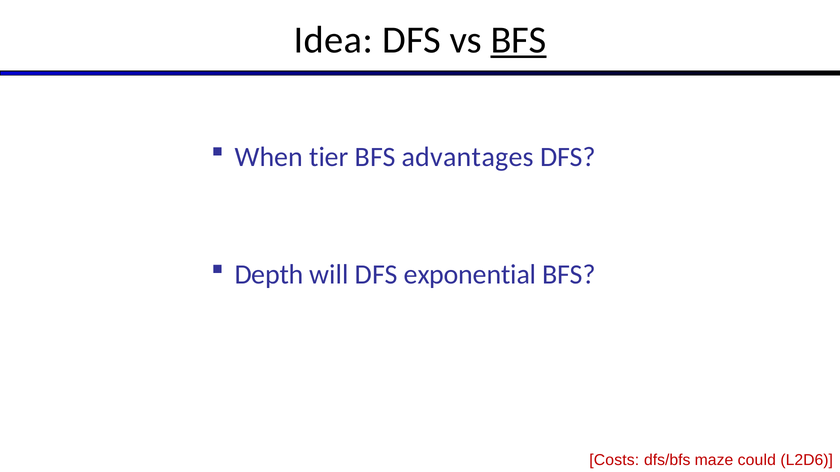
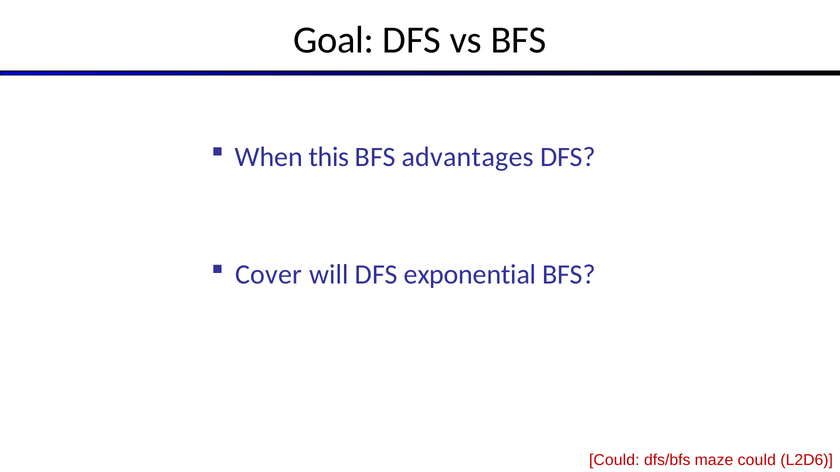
Idea: Idea -> Goal
BFS at (519, 40) underline: present -> none
tier: tier -> this
Depth: Depth -> Cover
Costs at (614, 461): Costs -> Could
